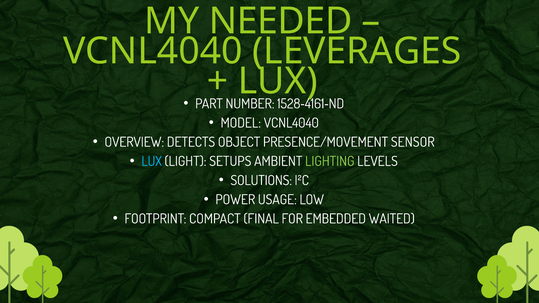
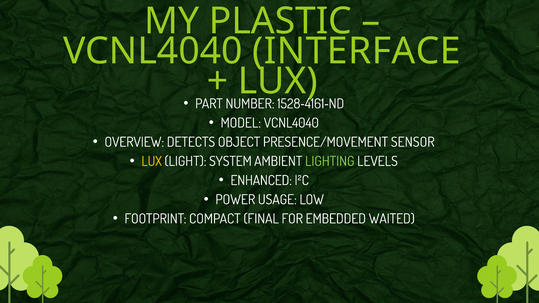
NEEDED: NEEDED -> PLASTIC
LEVERAGES: LEVERAGES -> INTERFACE
LUX at (152, 161) colour: light blue -> yellow
SETUPS: SETUPS -> SYSTEM
SOLUTIONS: SOLUTIONS -> ENHANCED
